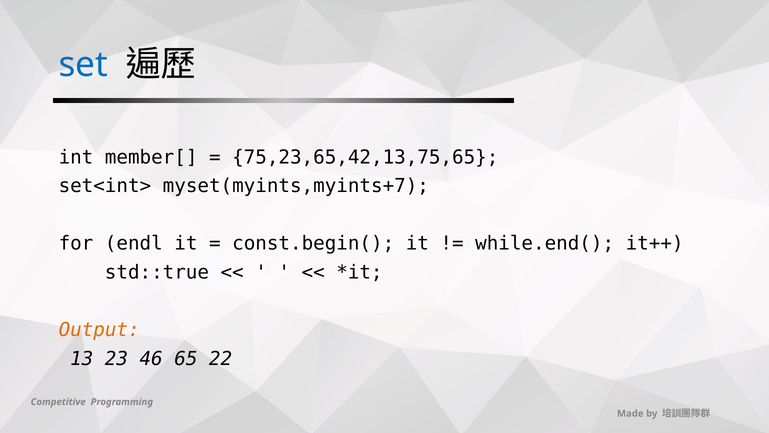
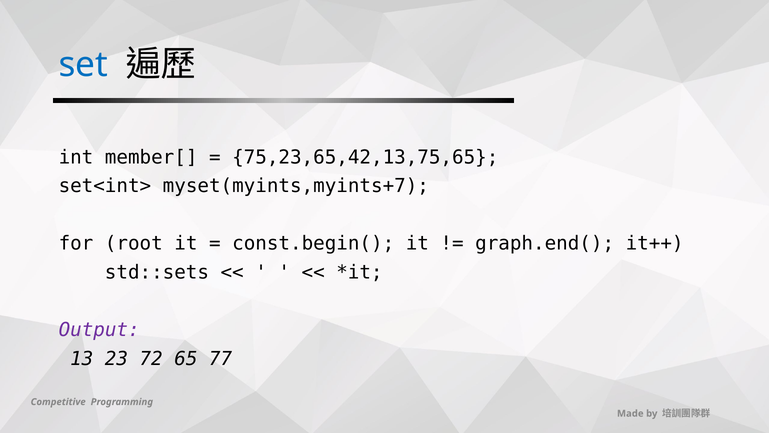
endl: endl -> root
while.end(: while.end( -> graph.end(
std::true: std::true -> std::sets
Output colour: orange -> purple
46: 46 -> 72
22: 22 -> 77
